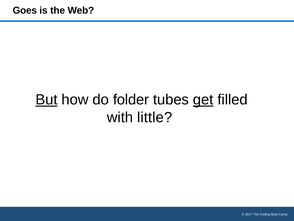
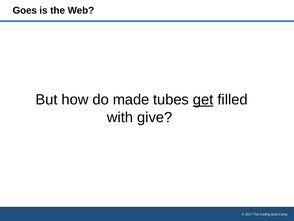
But underline: present -> none
folder: folder -> made
little: little -> give
